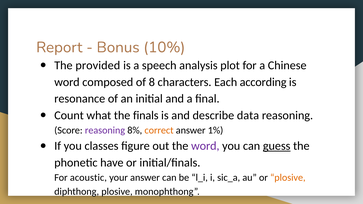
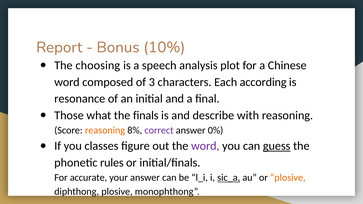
provided: provided -> choosing
8: 8 -> 3
Count: Count -> Those
data: data -> with
reasoning at (105, 131) colour: purple -> orange
correct colour: orange -> purple
1%: 1% -> 0%
have: have -> rules
acoustic: acoustic -> accurate
sic_a underline: none -> present
